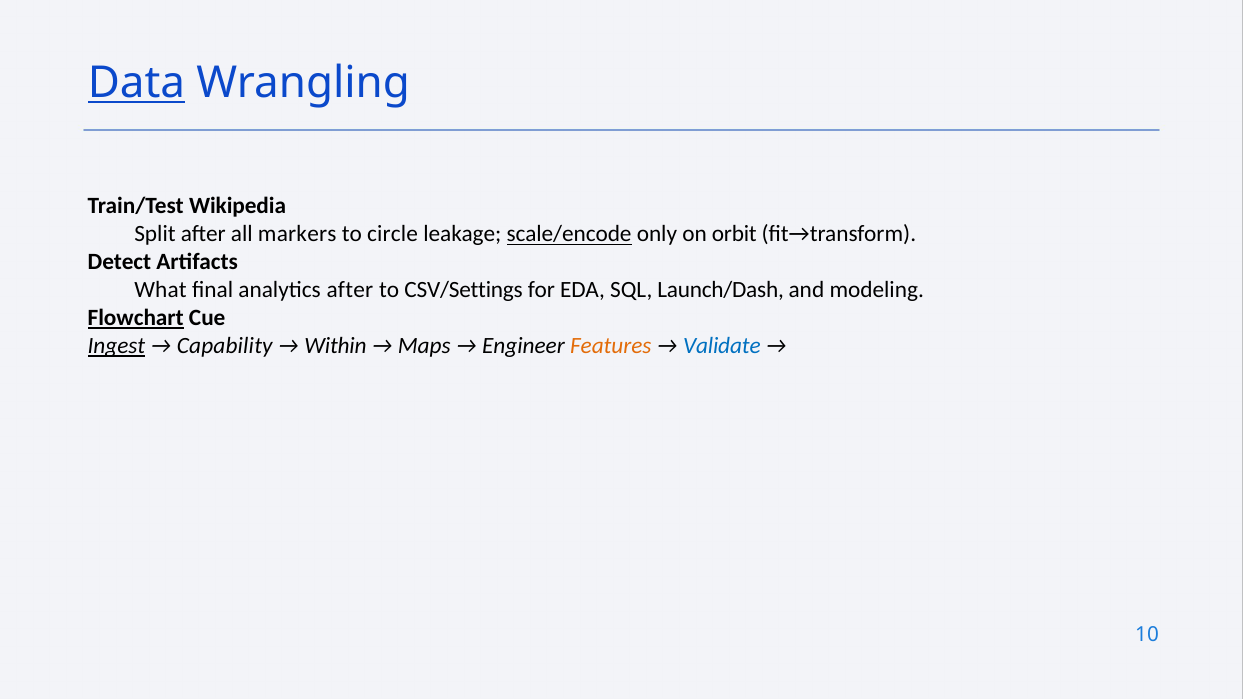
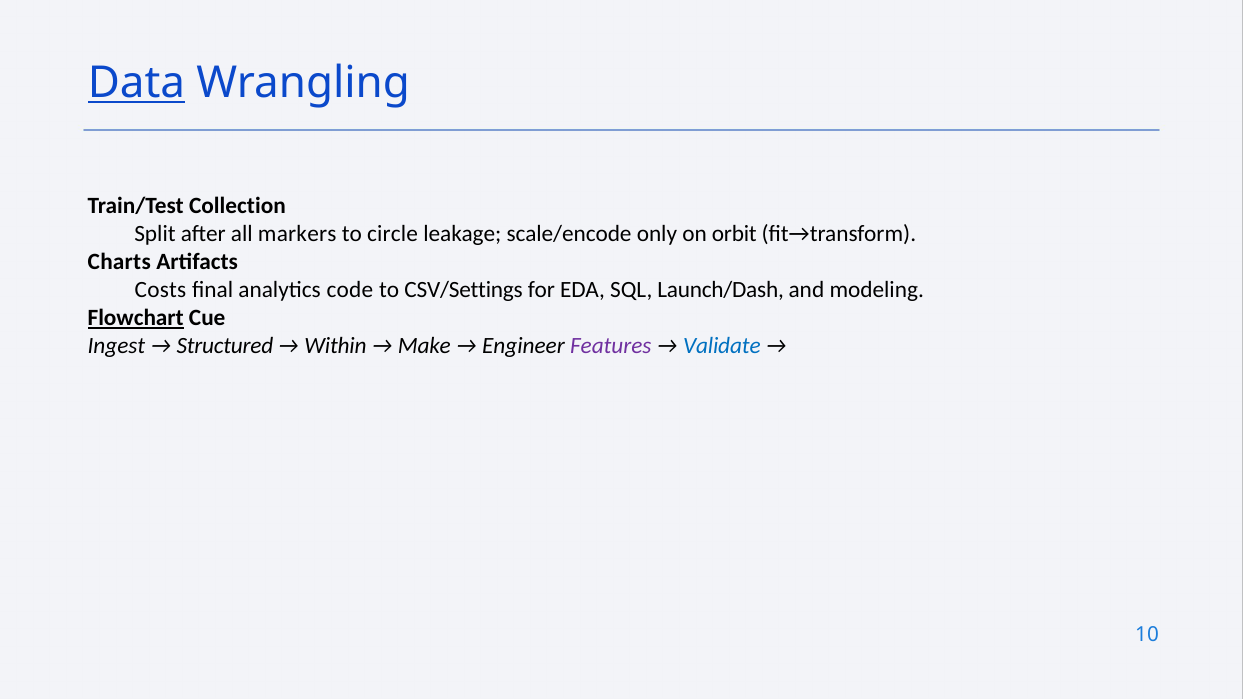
Wikipedia: Wikipedia -> Collection
scale/encode underline: present -> none
Detect: Detect -> Charts
What: What -> Costs
analytics after: after -> code
Ingest underline: present -> none
Capability: Capability -> Structured
Maps: Maps -> Make
Features colour: orange -> purple
